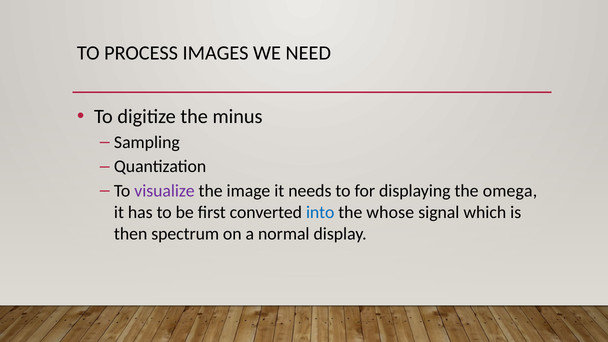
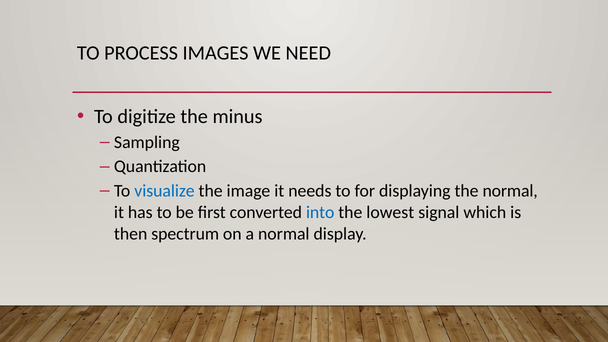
visualize colour: purple -> blue
the omega: omega -> normal
whose: whose -> lowest
